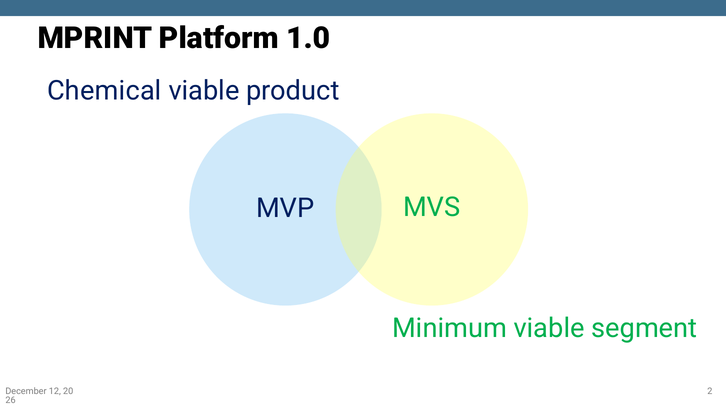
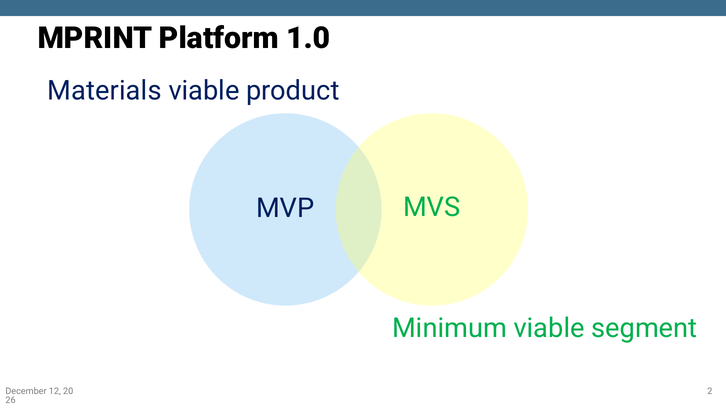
Chemical: Chemical -> Materials
